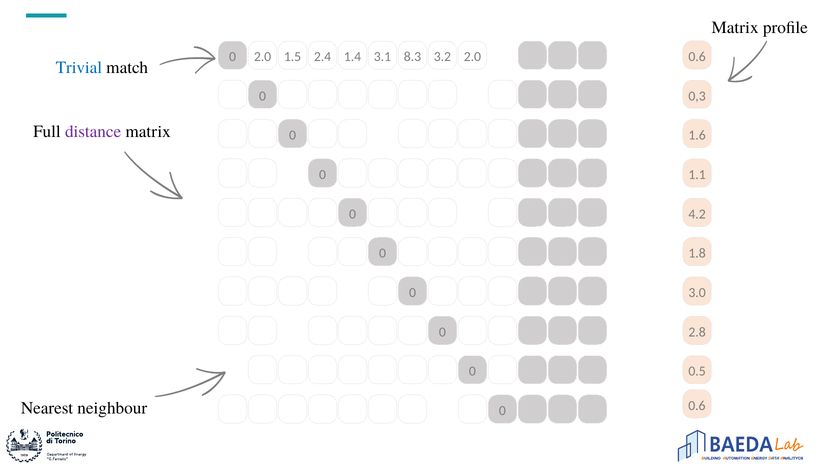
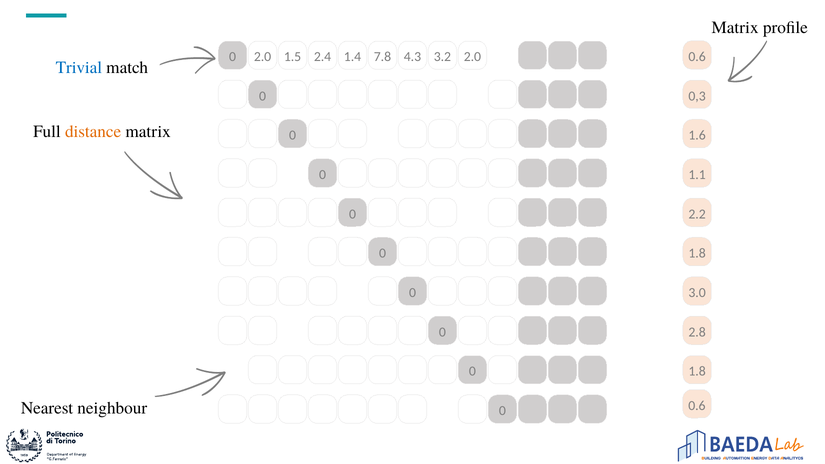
3.1: 3.1 -> 7.8
8.3: 8.3 -> 4.3
distance colour: purple -> orange
4.2: 4.2 -> 2.2
0.5 at (697, 371): 0.5 -> 1.8
